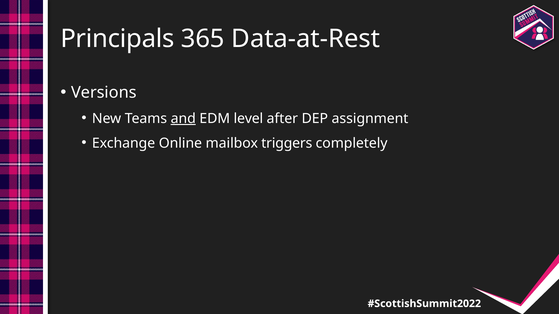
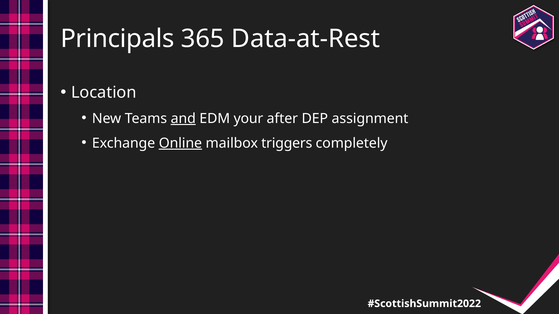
Versions: Versions -> Location
level: level -> your
Online underline: none -> present
